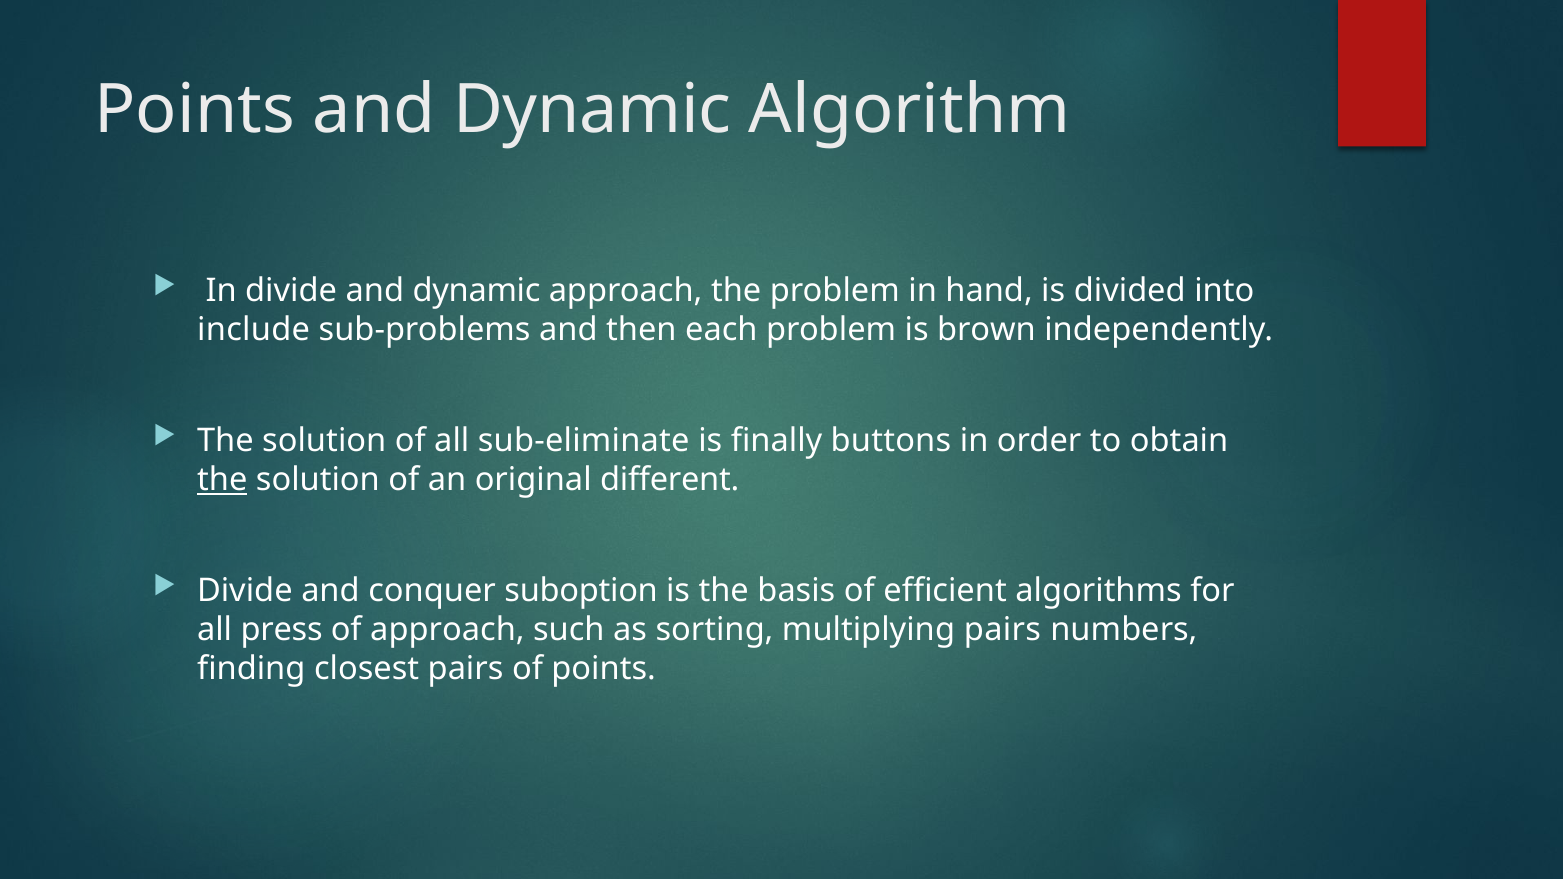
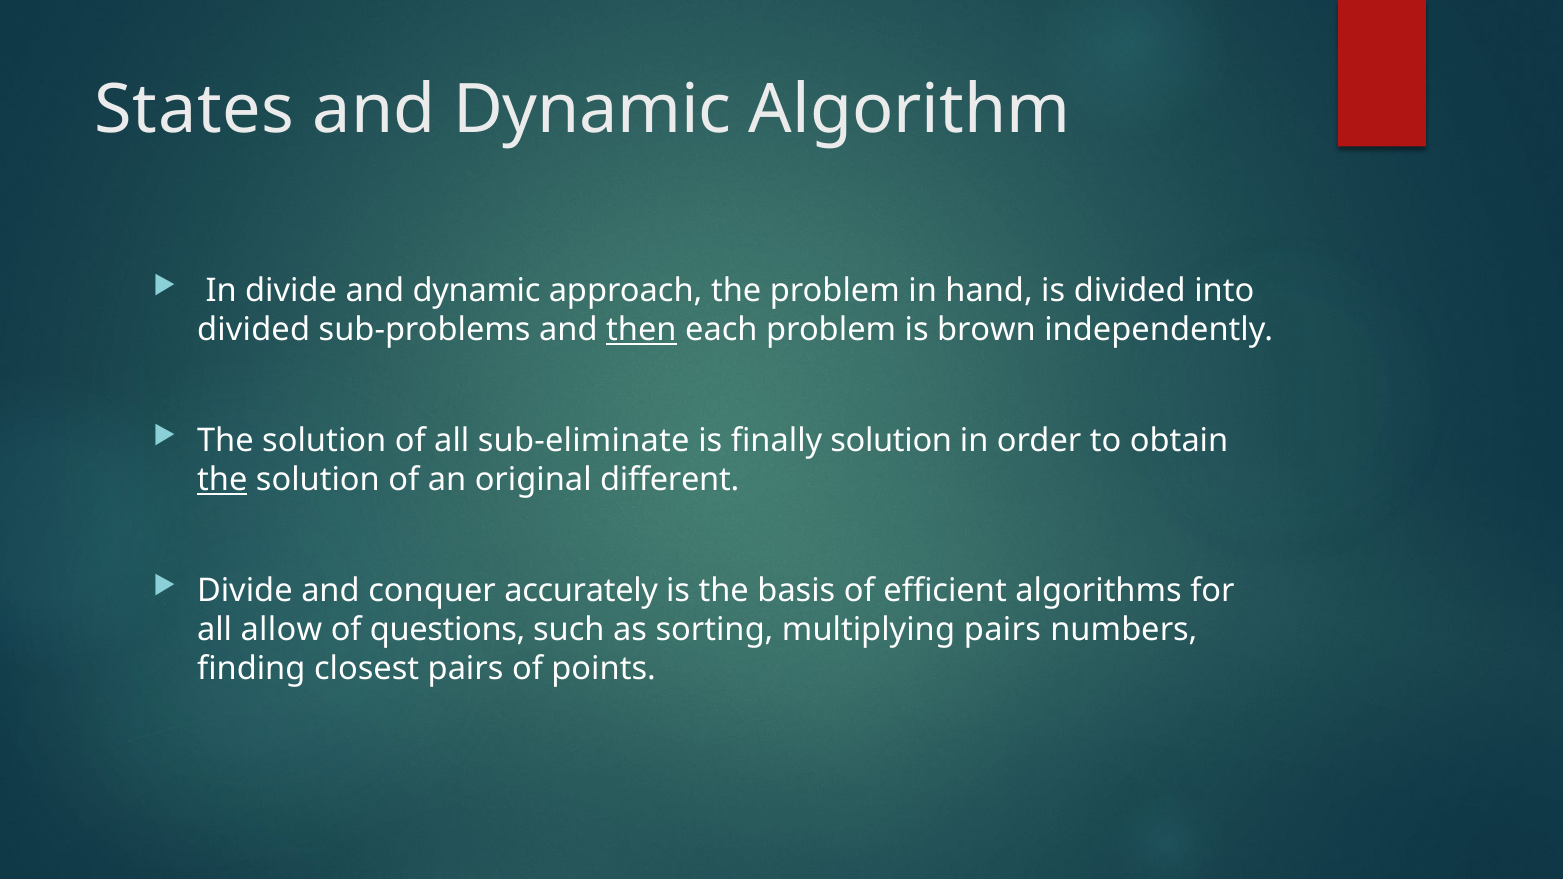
Points at (195, 110): Points -> States
include at (254, 330): include -> divided
then underline: none -> present
finally buttons: buttons -> solution
suboption: suboption -> accurately
press: press -> allow
of approach: approach -> questions
